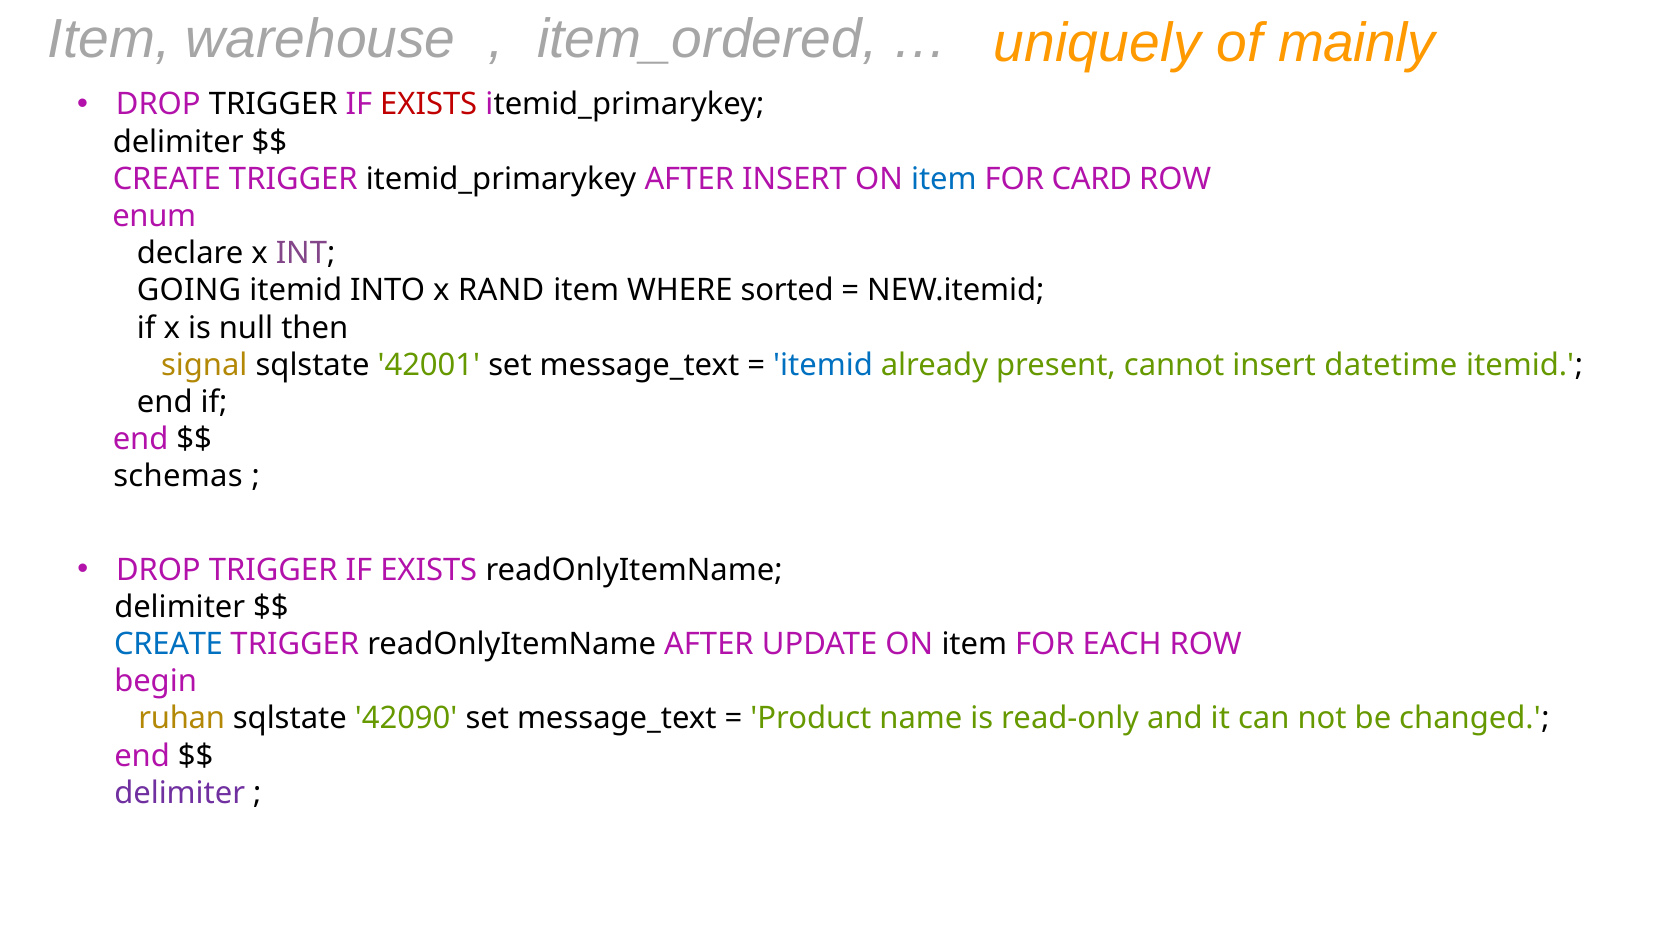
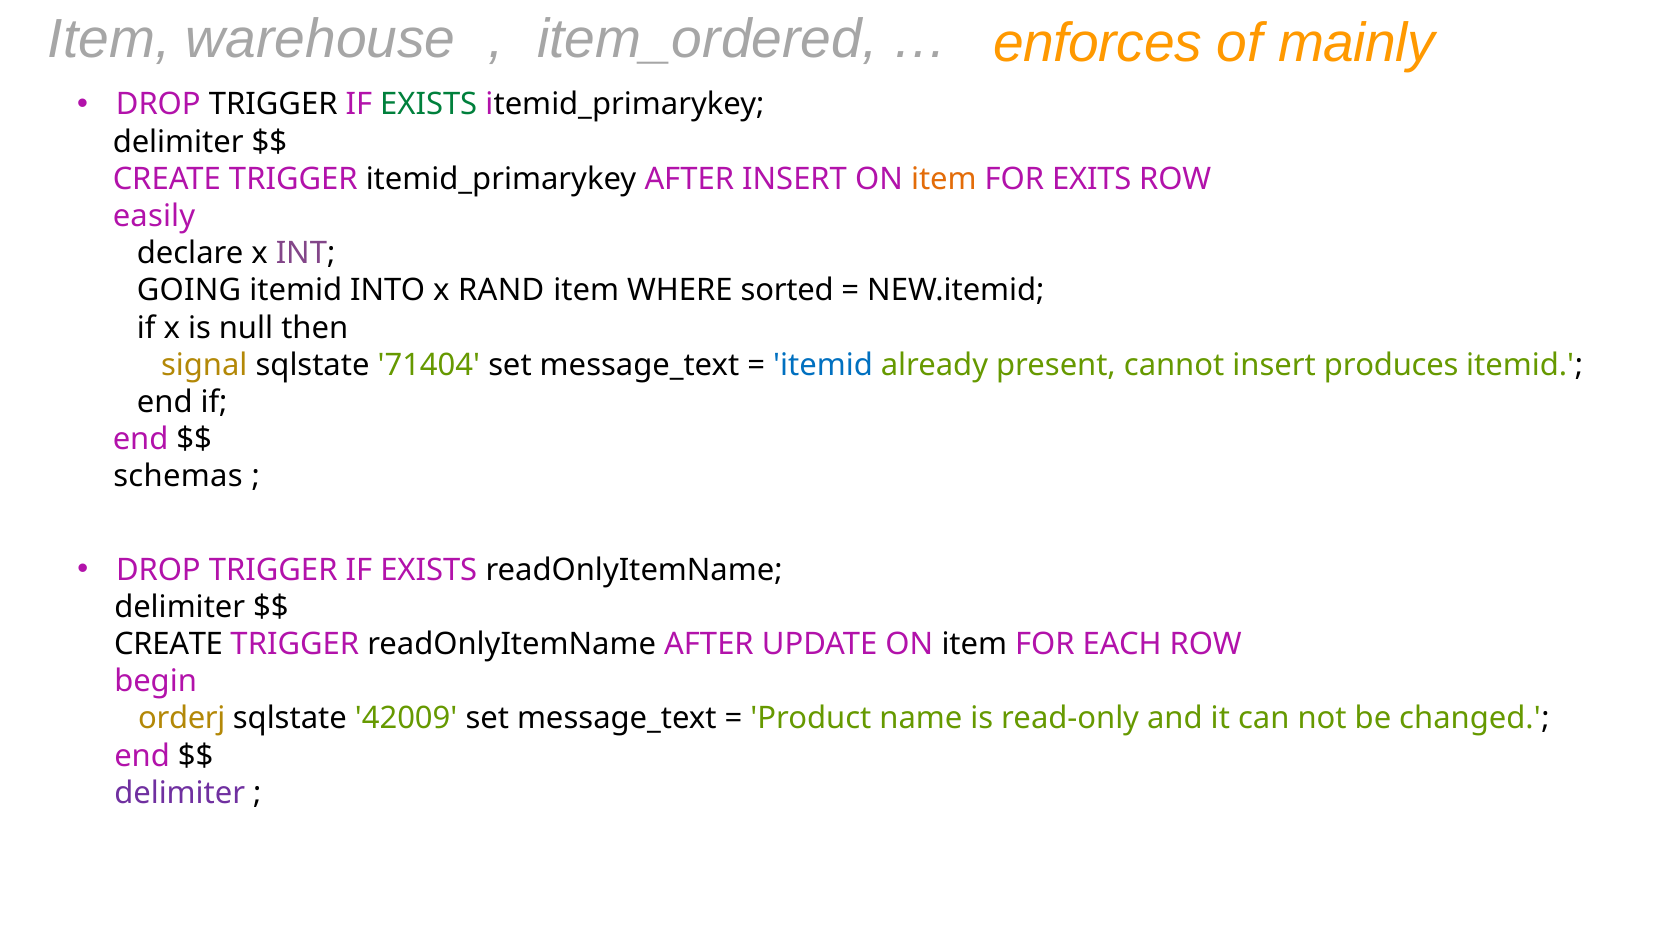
uniquely: uniquely -> enforces
EXISTS at (429, 105) colour: red -> green
item at (944, 179) colour: blue -> orange
CARD: CARD -> EXITS
enum: enum -> easily
42001: 42001 -> 71404
datetime: datetime -> produces
CREATE at (169, 645) colour: blue -> black
ruhan: ruhan -> orderj
42090: 42090 -> 42009
